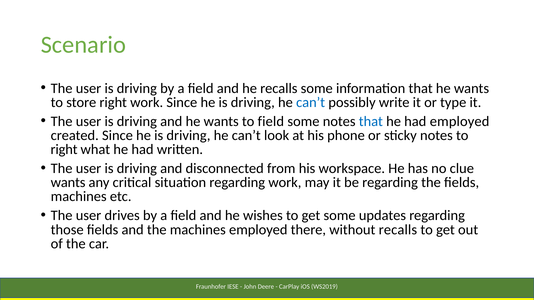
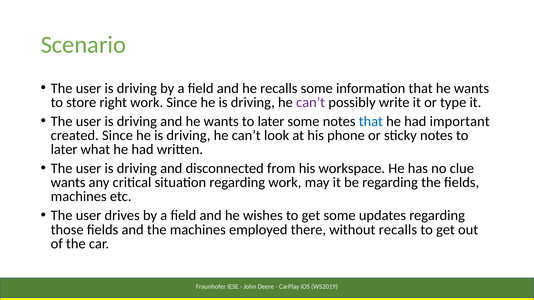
can’t at (311, 102) colour: blue -> purple
wants to field: field -> later
had employed: employed -> important
right at (64, 150): right -> later
